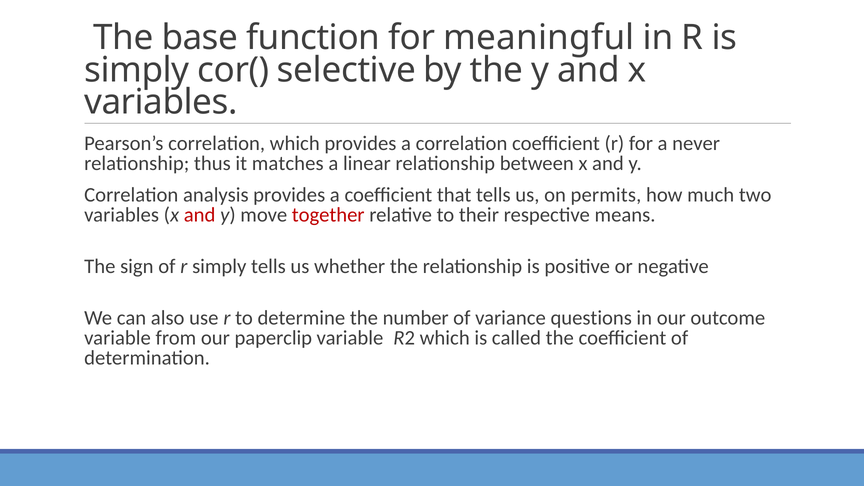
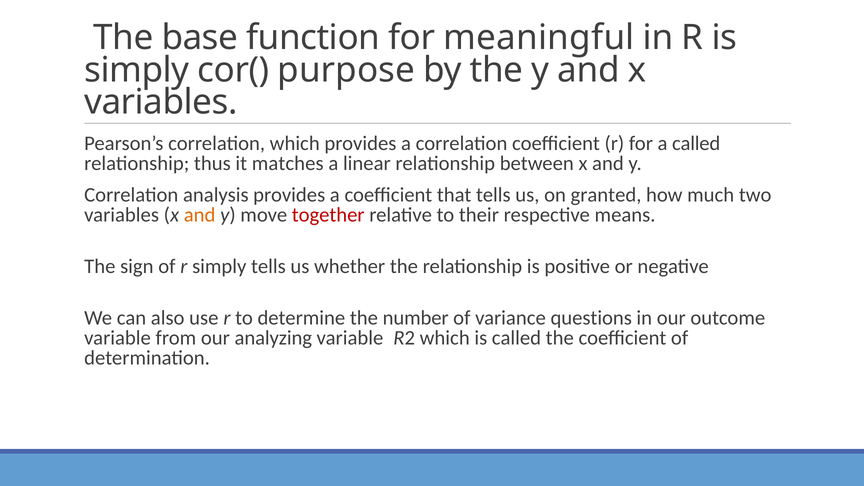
selective: selective -> purpose
a never: never -> called
permits: permits -> granted
and at (200, 215) colour: red -> orange
paperclip: paperclip -> analyzing
